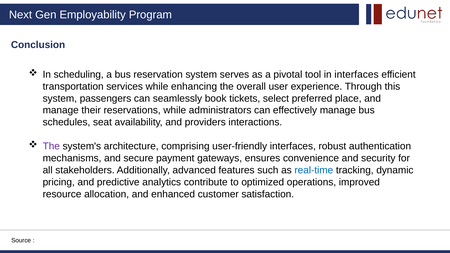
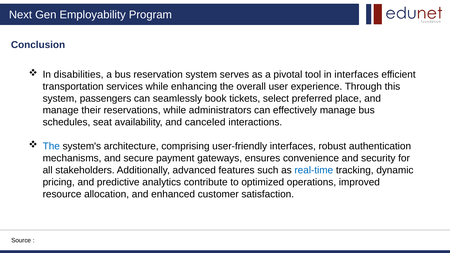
scheduling: scheduling -> disabilities
providers: providers -> canceled
The at (51, 146) colour: purple -> blue
